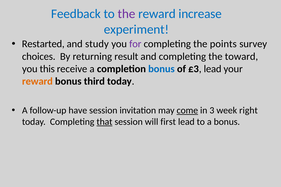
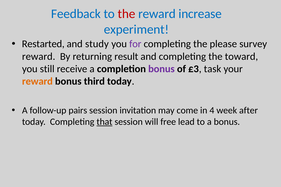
the at (127, 14) colour: purple -> red
points: points -> please
choices at (39, 57): choices -> reward
this: this -> still
bonus at (161, 69) colour: blue -> purple
£3 lead: lead -> task
have: have -> pairs
come underline: present -> none
3: 3 -> 4
right: right -> after
first: first -> free
